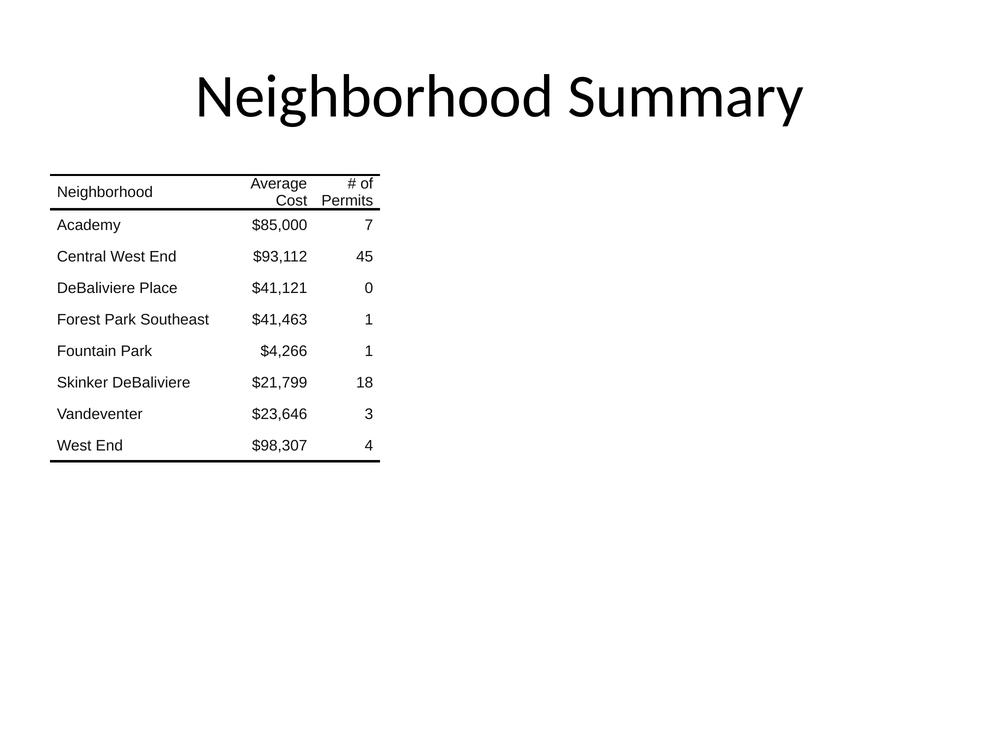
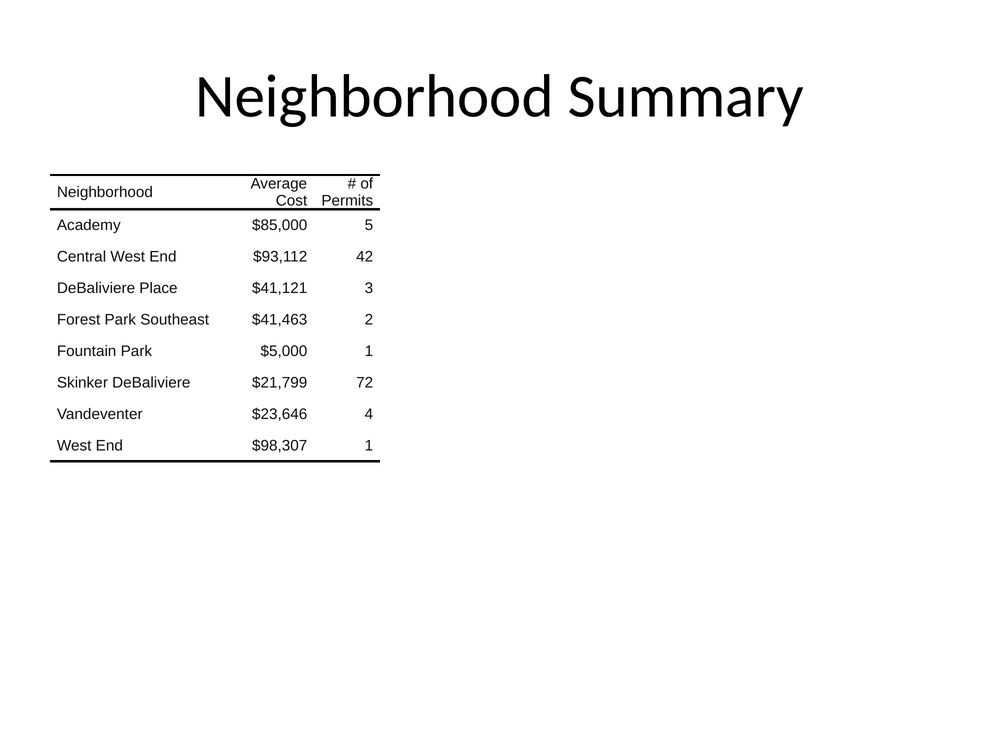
7: 7 -> 5
45: 45 -> 42
0: 0 -> 3
$41,463 1: 1 -> 2
$4,266: $4,266 -> $5,000
18: 18 -> 72
3: 3 -> 4
$98,307 4: 4 -> 1
